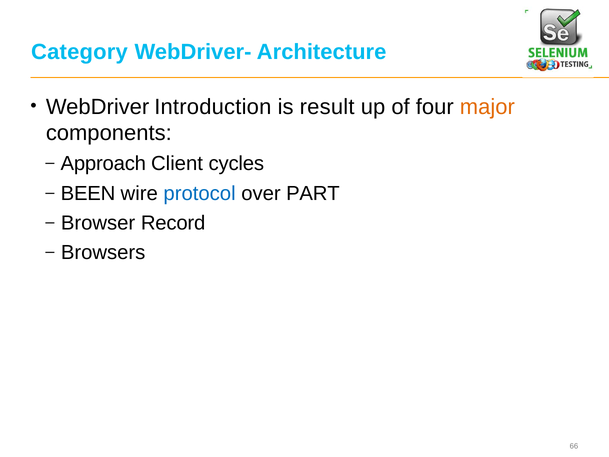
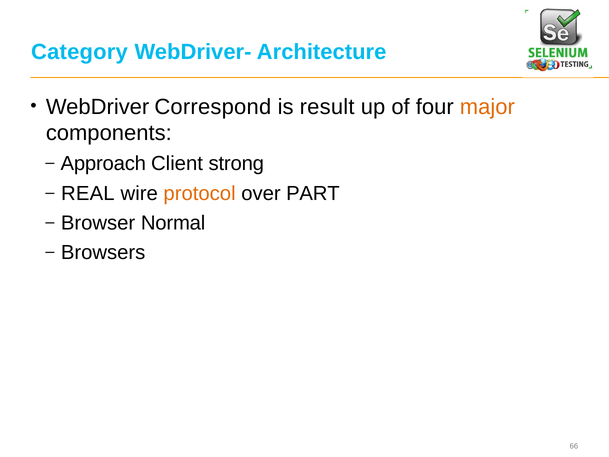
Introduction: Introduction -> Correspond
cycles: cycles -> strong
BEEN: BEEN -> REAL
protocol colour: blue -> orange
Record: Record -> Normal
